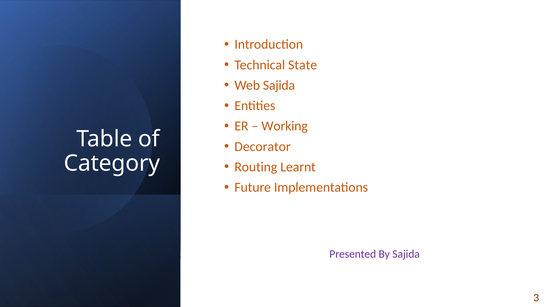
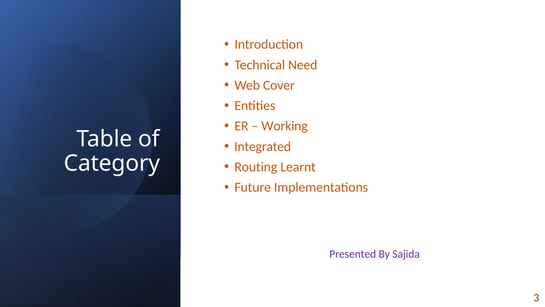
State: State -> Need
Web Sajida: Sajida -> Cover
Decorator: Decorator -> Integrated
